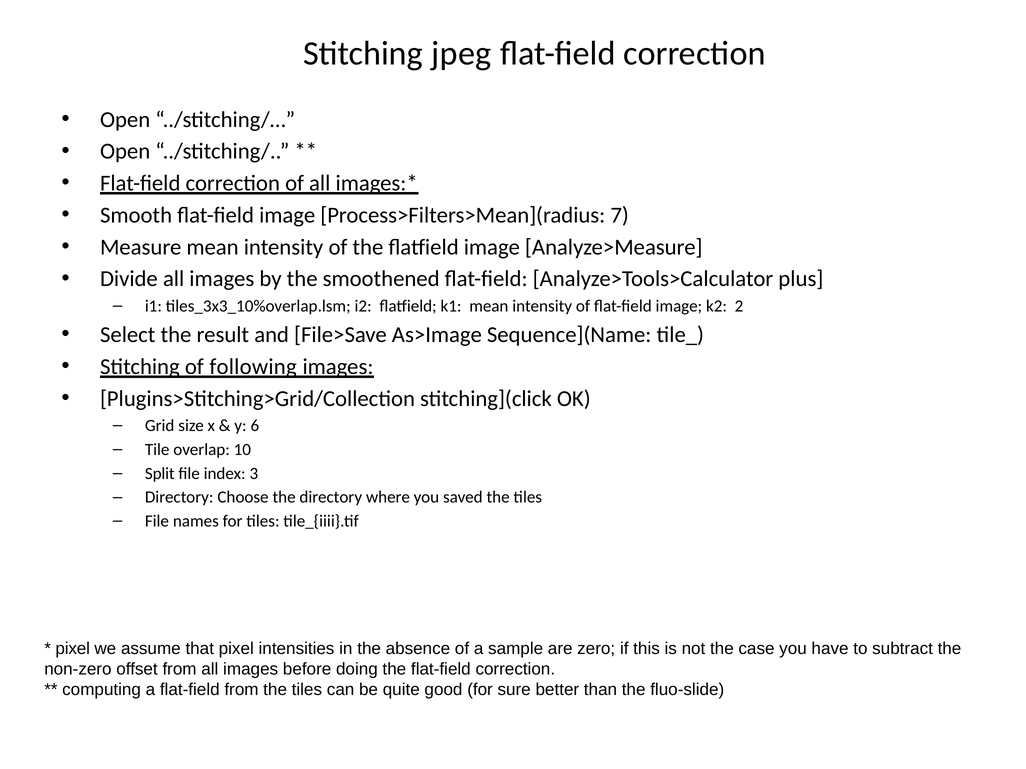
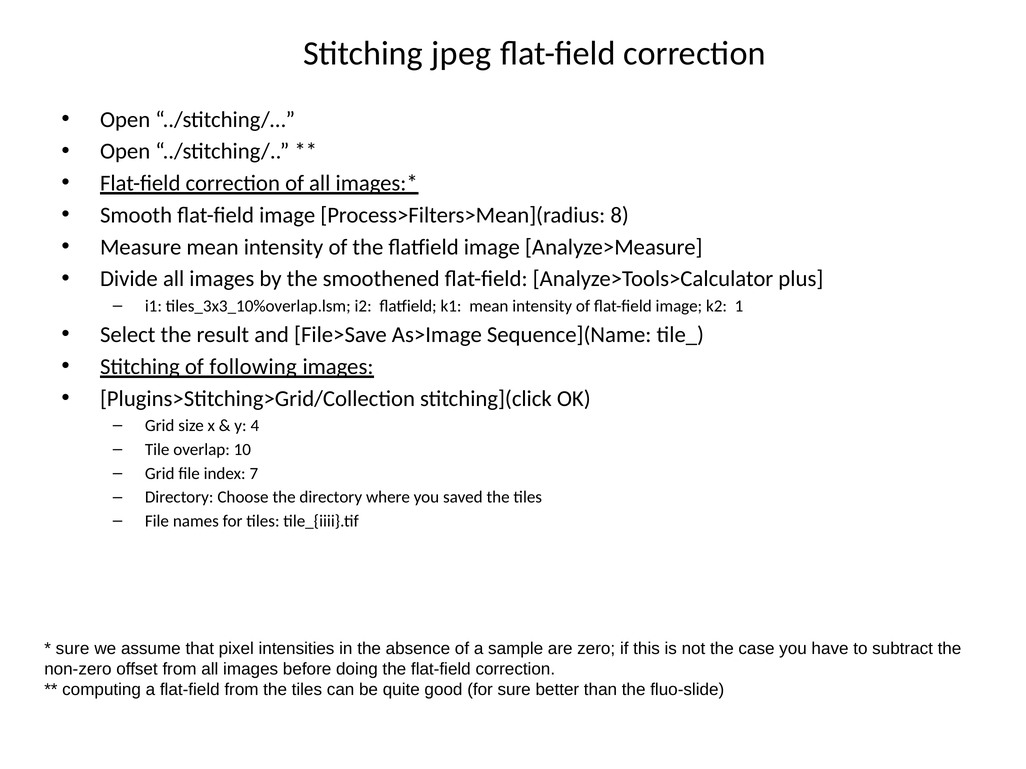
7: 7 -> 8
2: 2 -> 1
6: 6 -> 4
Split at (160, 474): Split -> Grid
3: 3 -> 7
pixel at (73, 649): pixel -> sure
